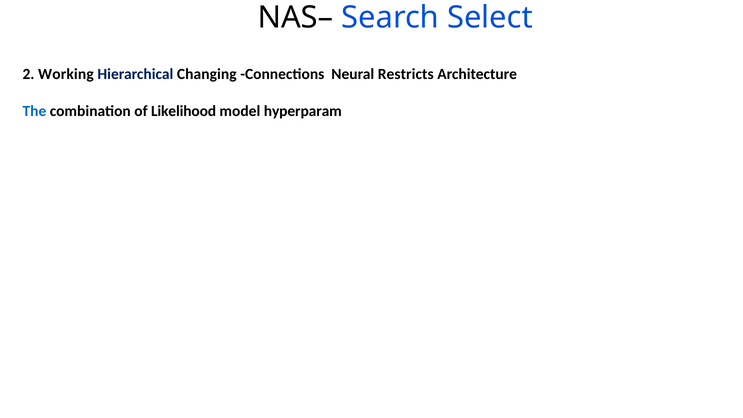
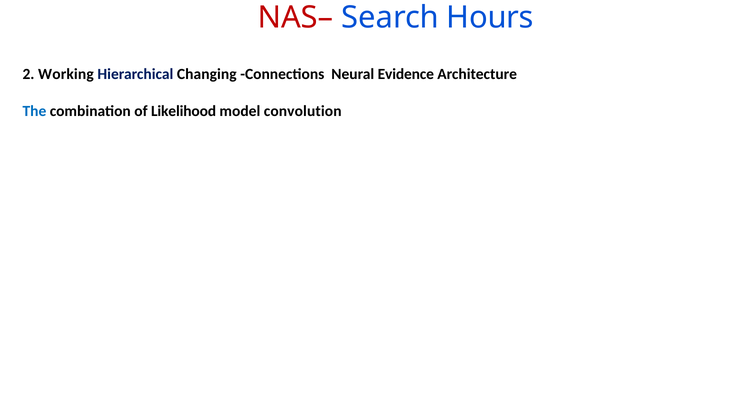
NAS– colour: black -> red
Select: Select -> Hours
Restricts: Restricts -> Evidence
hyperparam: hyperparam -> convolution
